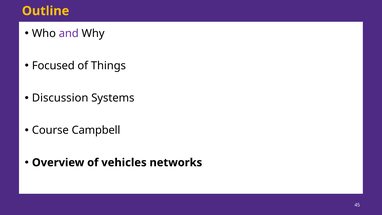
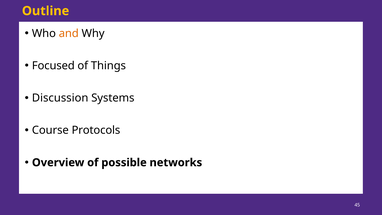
and colour: purple -> orange
Campbell: Campbell -> Protocols
vehicles: vehicles -> possible
